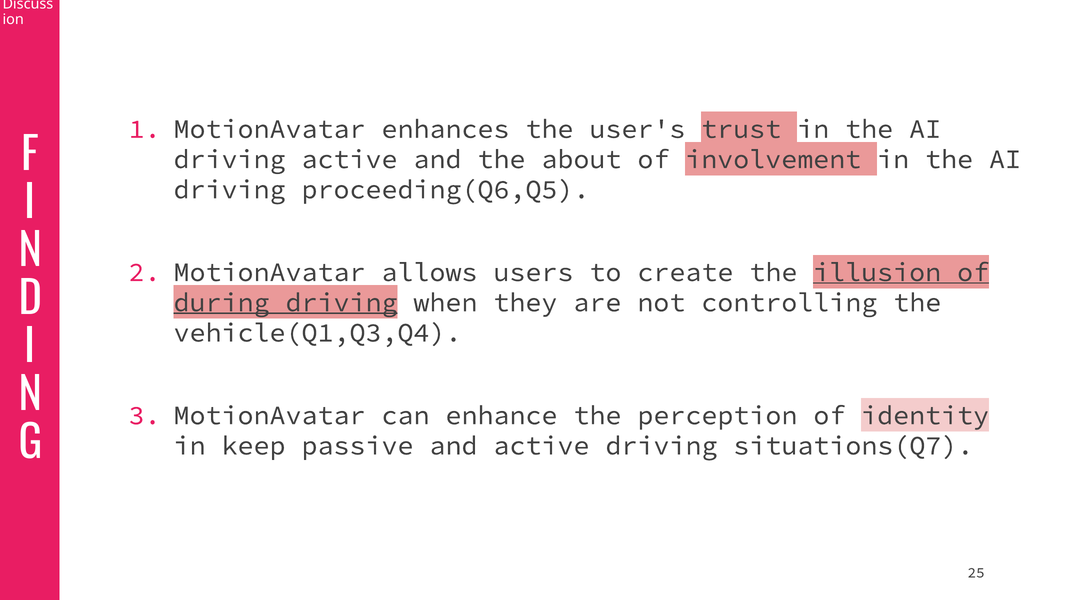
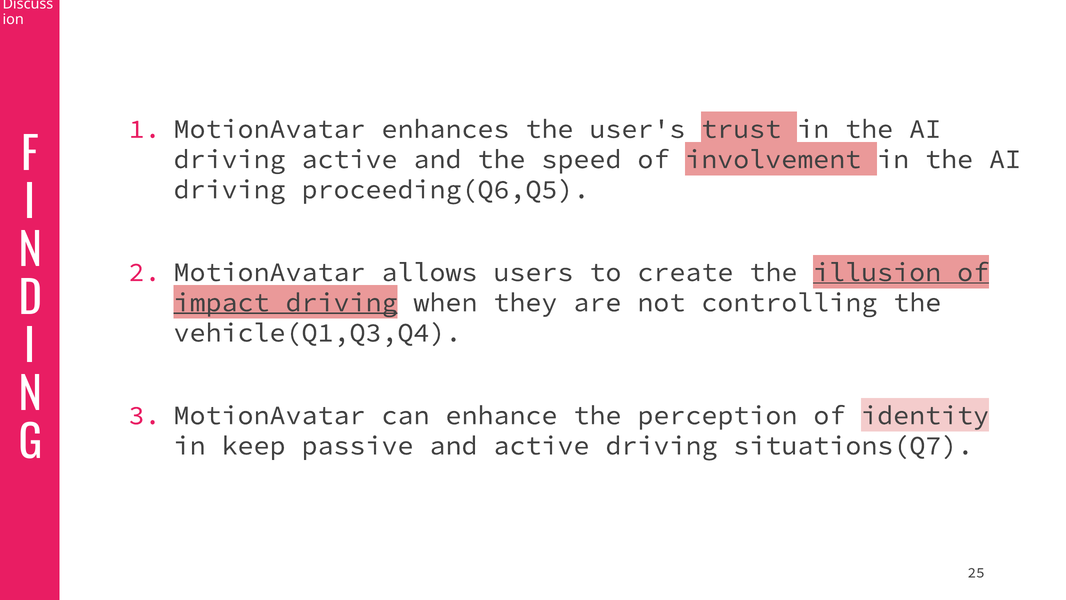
about: about -> speed
during: during -> impact
